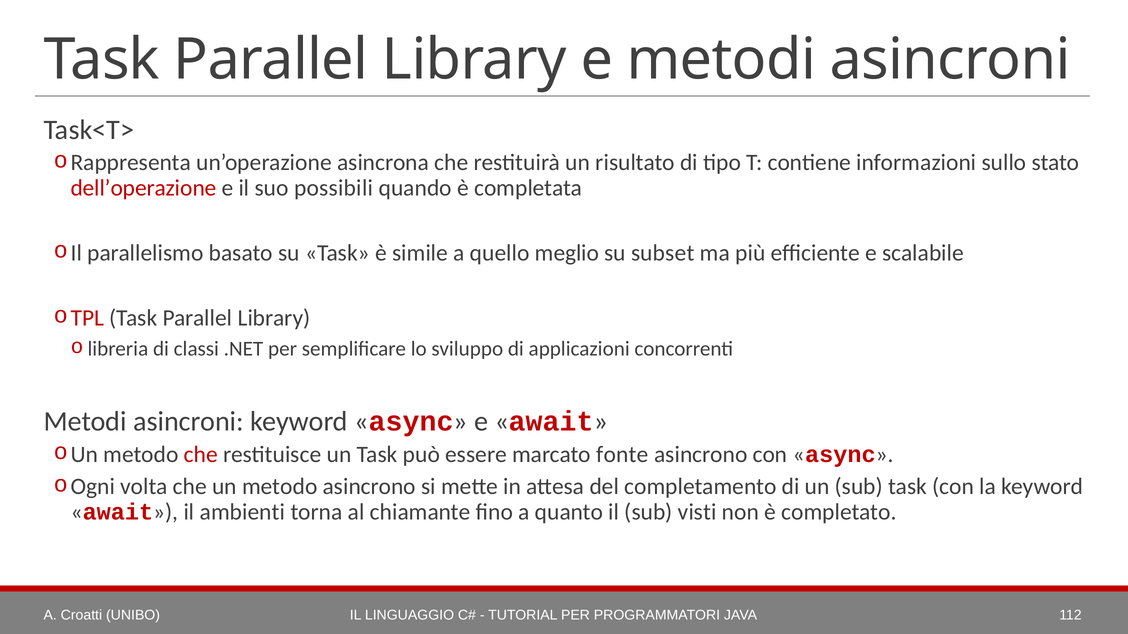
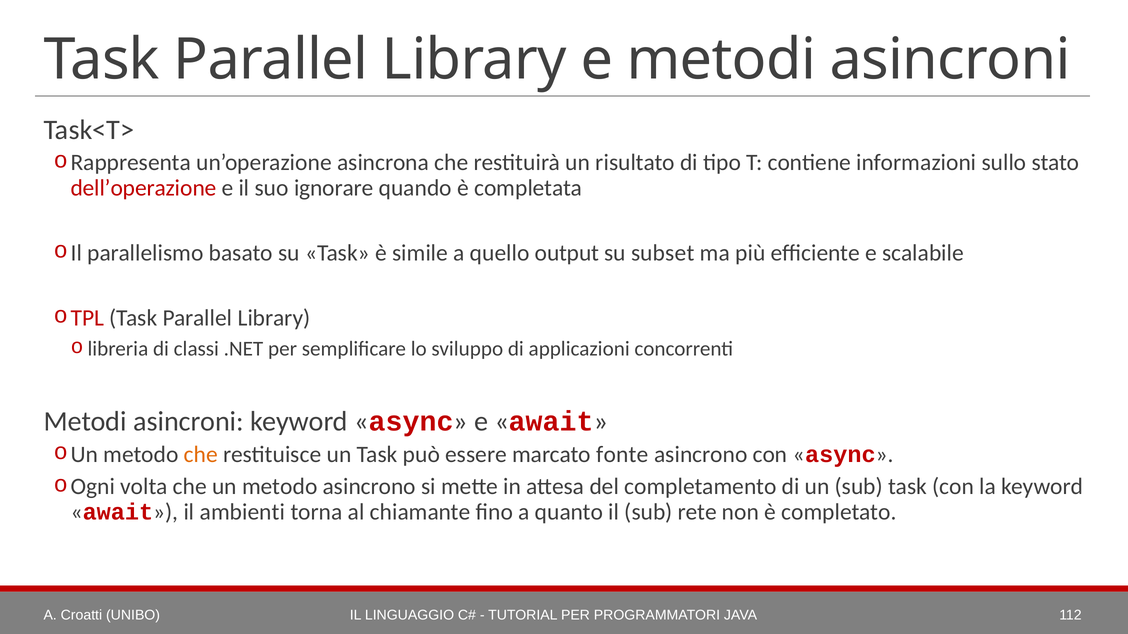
possibili: possibili -> ignorare
meglio: meglio -> output
che at (201, 455) colour: red -> orange
visti: visti -> rete
